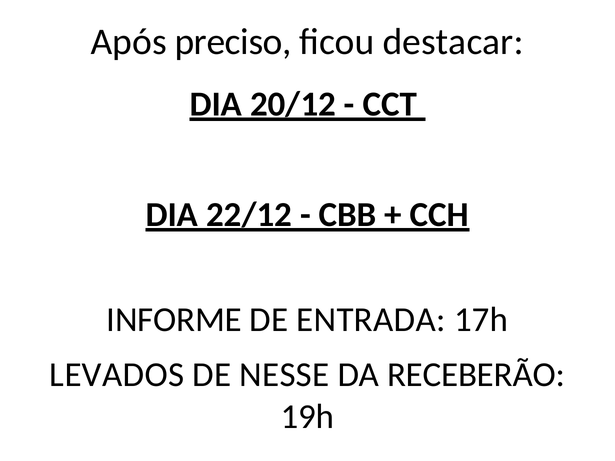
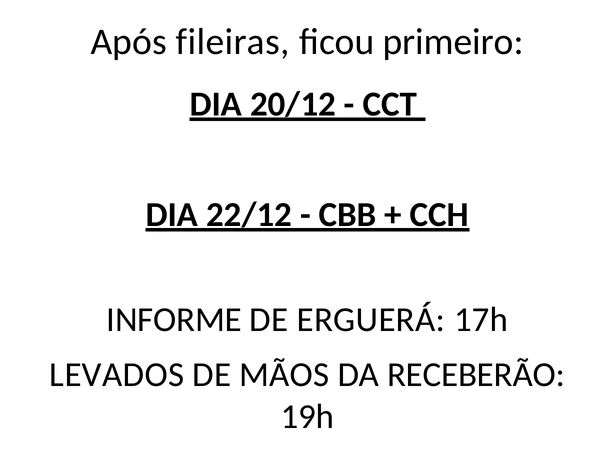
preciso: preciso -> fileiras
destacar: destacar -> primeiro
ENTRADA: ENTRADA -> ERGUERÁ
NESSE: NESSE -> MÃOS
